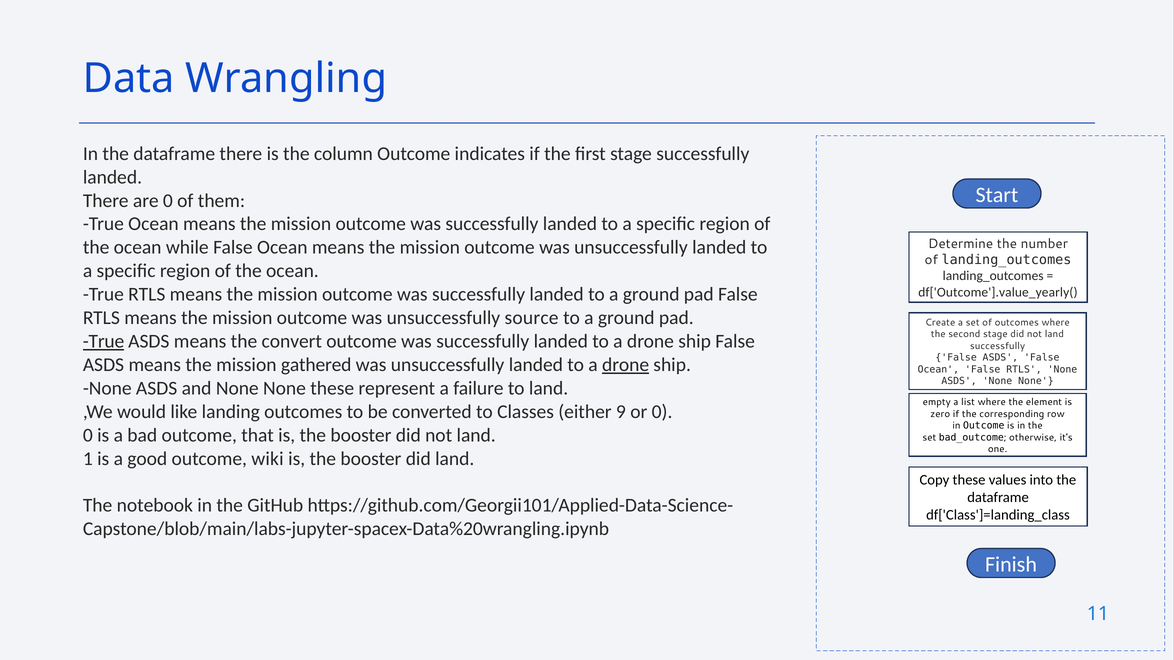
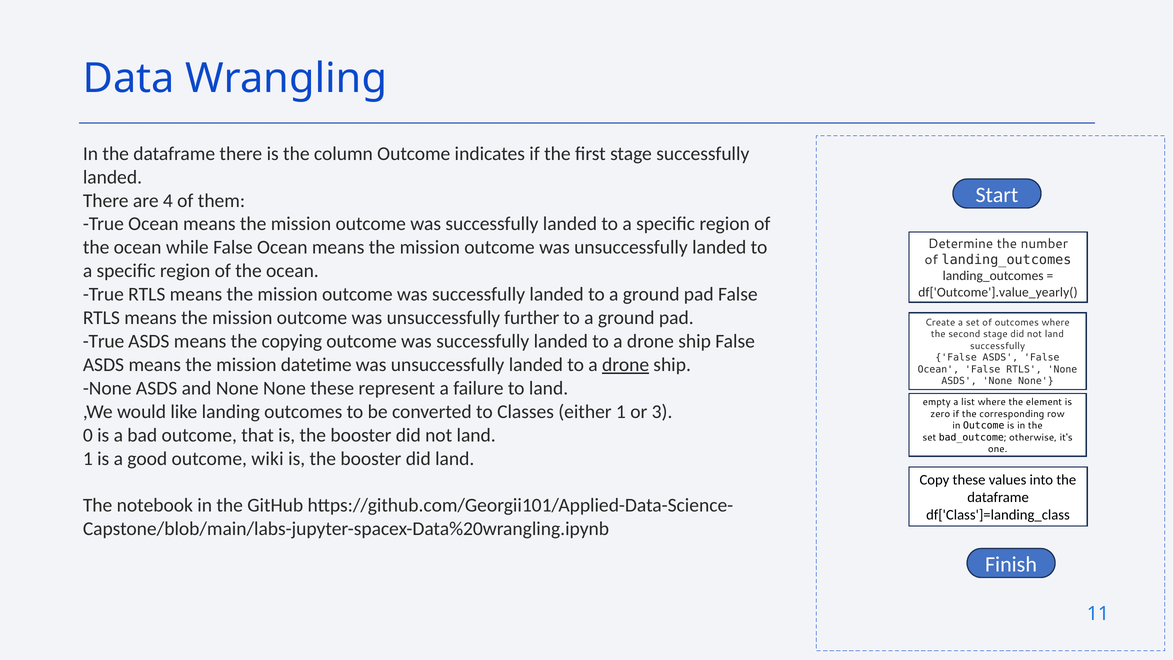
are 0: 0 -> 4
source: source -> further
True at (104, 342) underline: present -> none
convert: convert -> copying
gathered: gathered -> datetime
either 9: 9 -> 1
or 0: 0 -> 3
